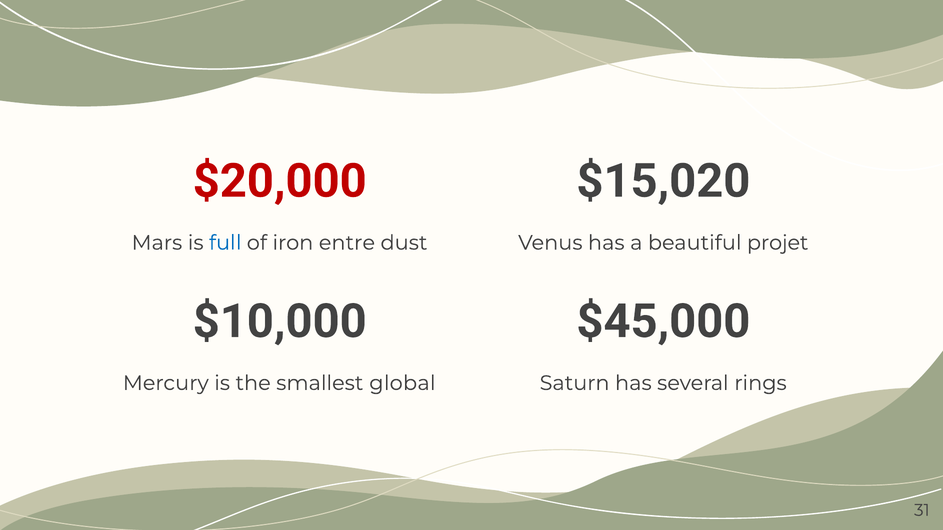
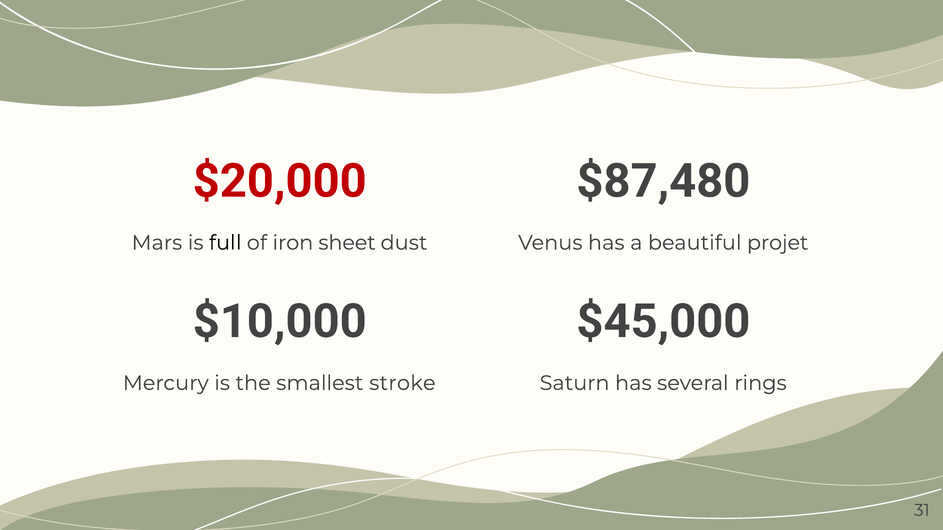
$15,020: $15,020 -> $87,480
full colour: blue -> black
entre: entre -> sheet
global: global -> stroke
